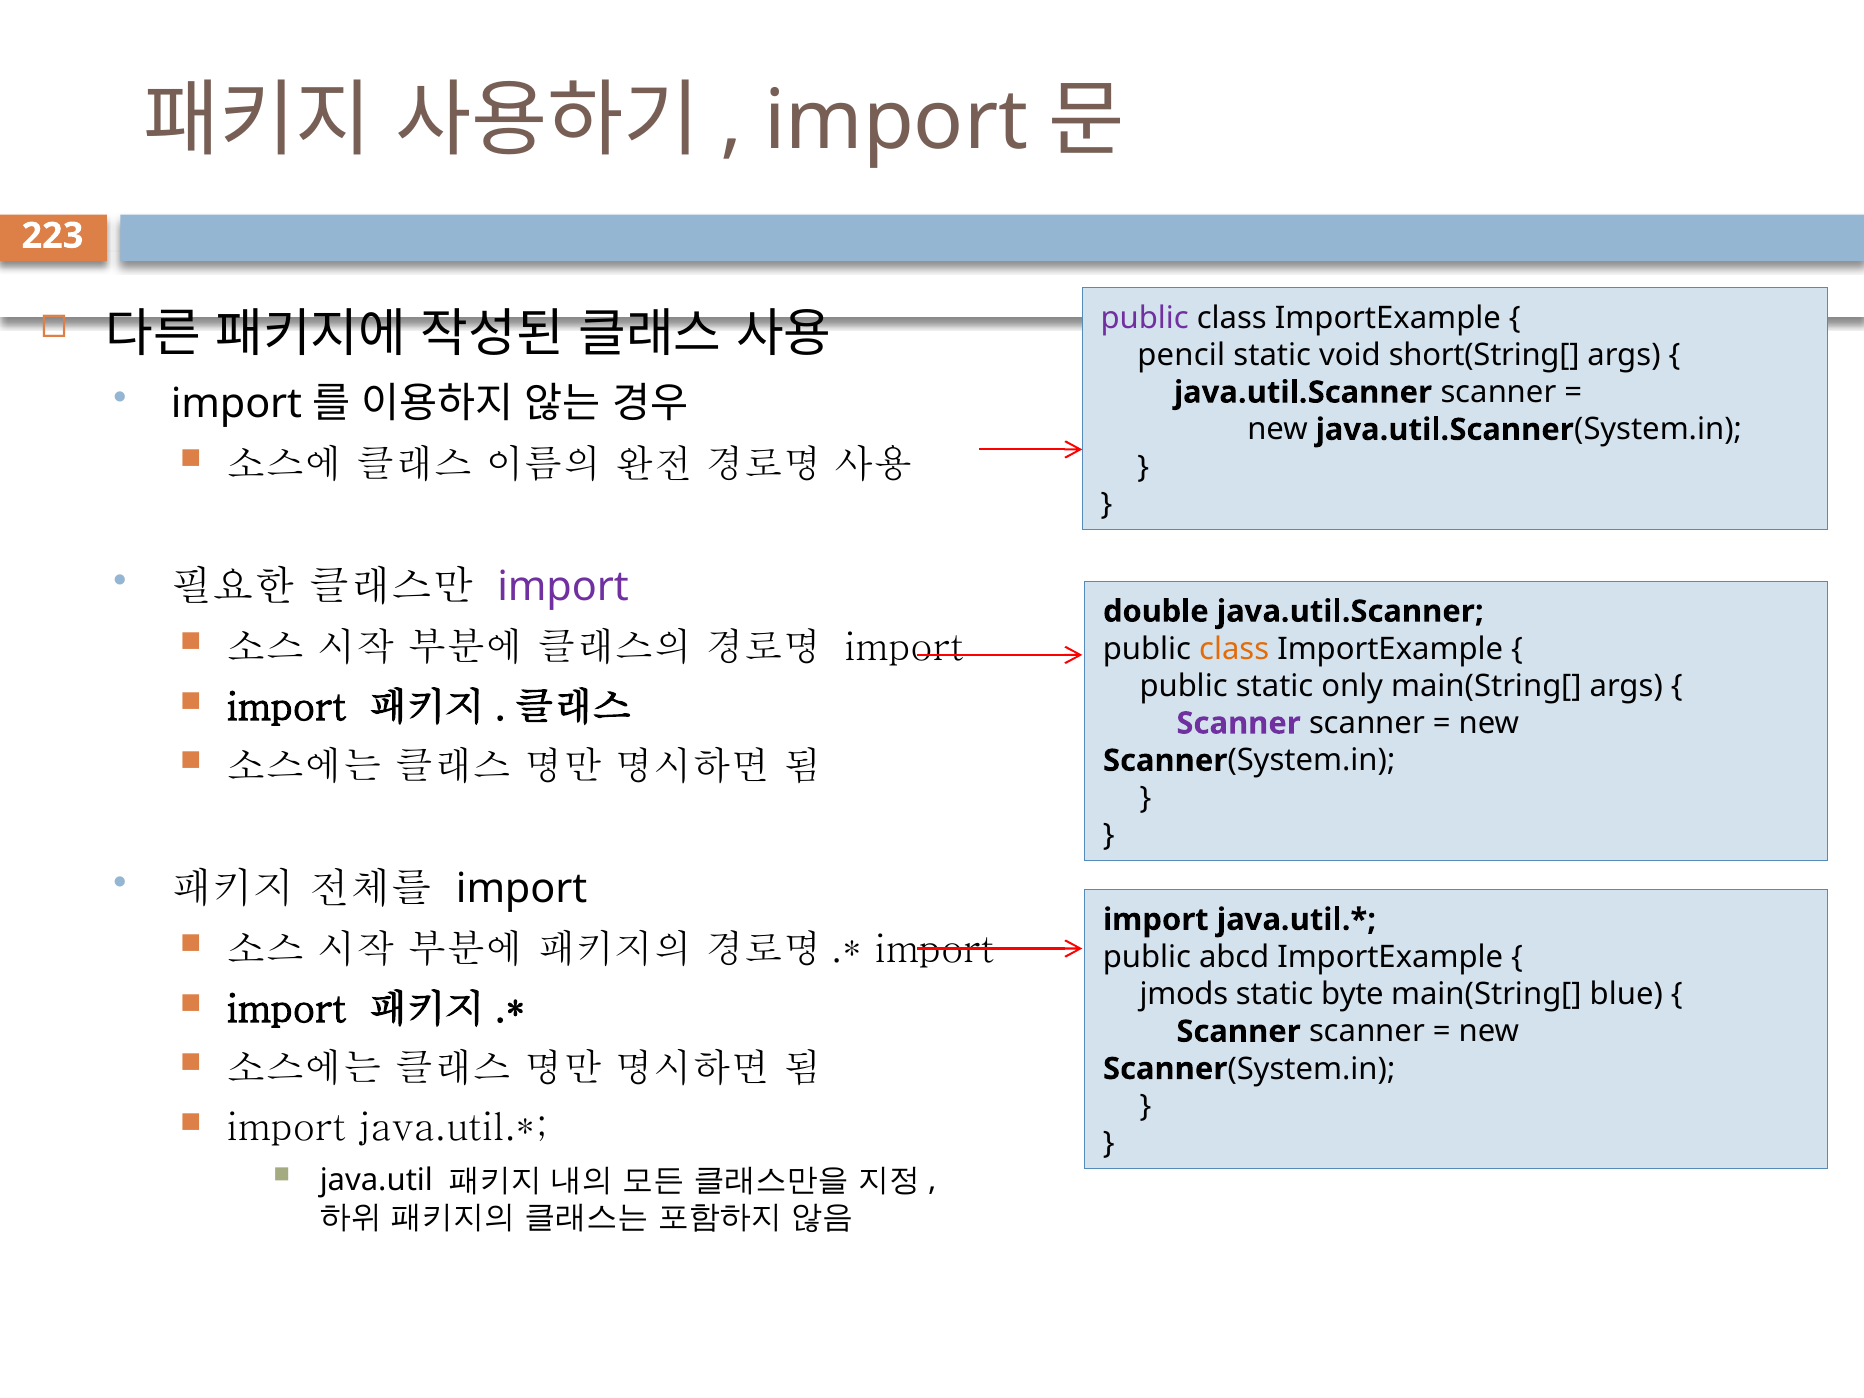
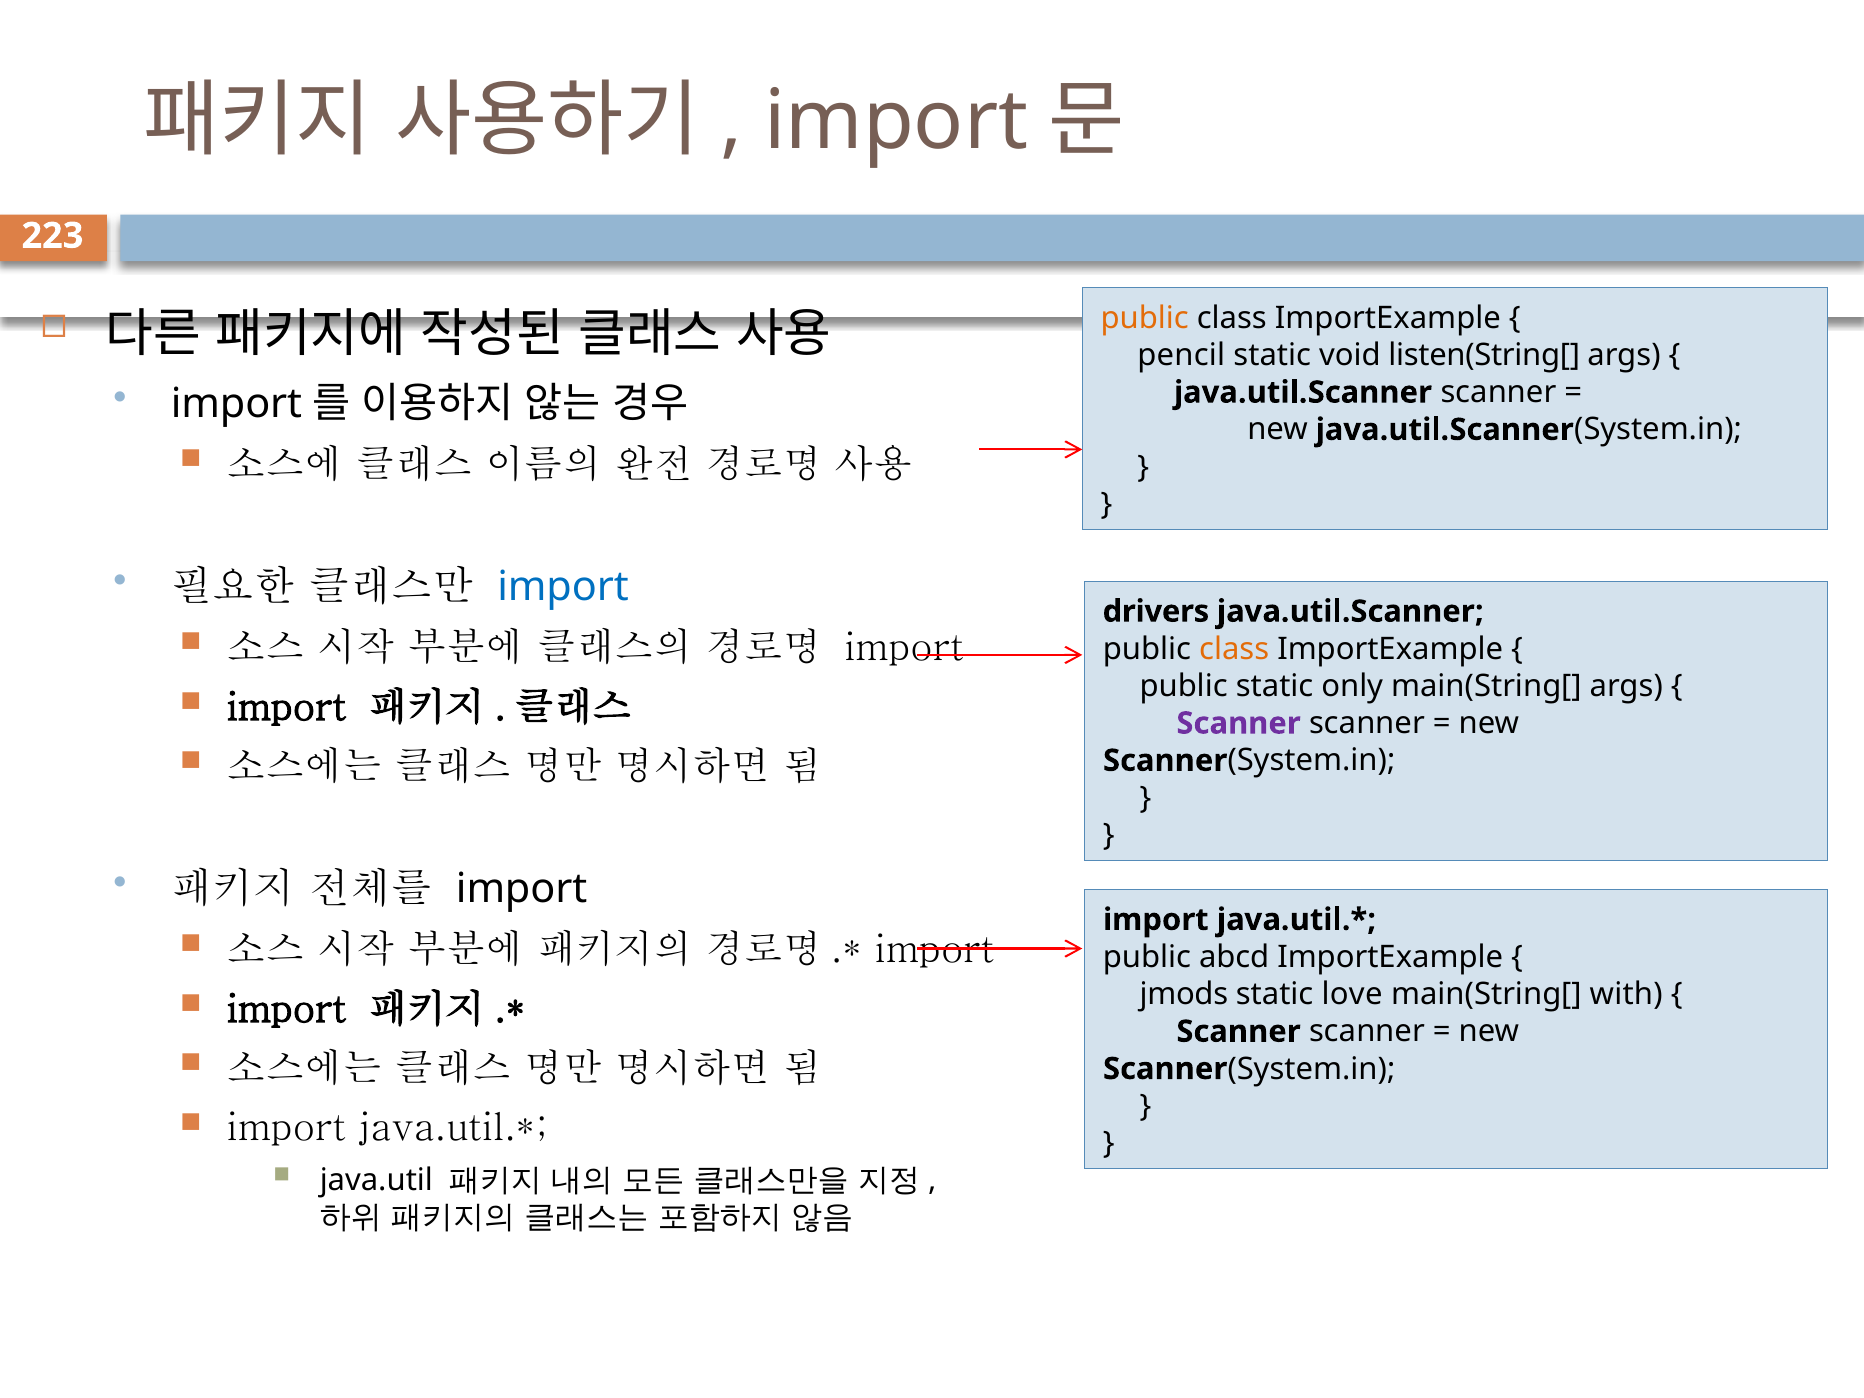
public at (1145, 318) colour: purple -> orange
short(String[: short(String[ -> listen(String[
import at (563, 587) colour: purple -> blue
double: double -> drivers
byte: byte -> love
blue: blue -> with
